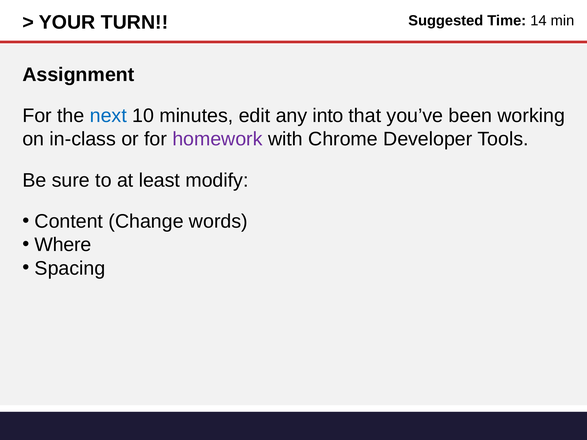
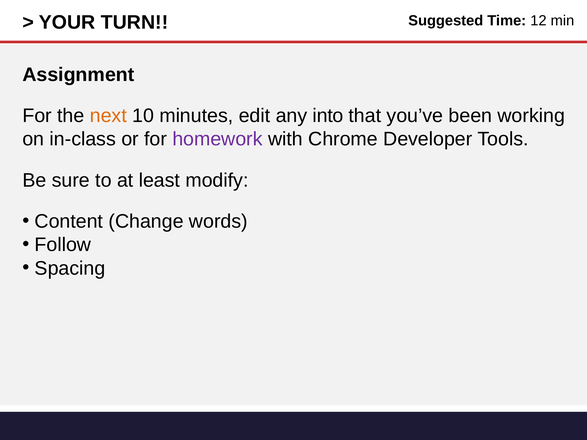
14: 14 -> 12
next colour: blue -> orange
Where: Where -> Follow
